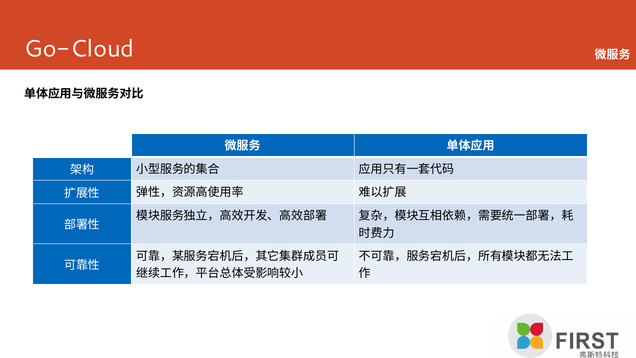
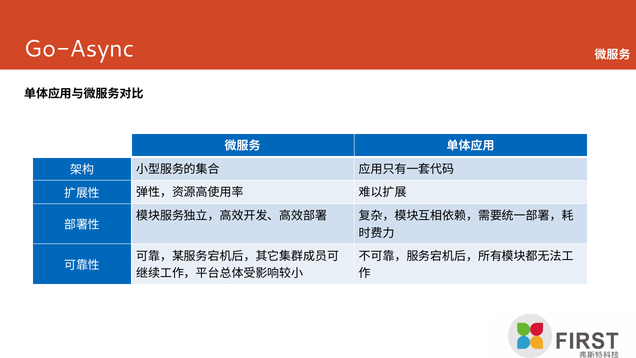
Go-Cloud: Go-Cloud -> Go-Async
